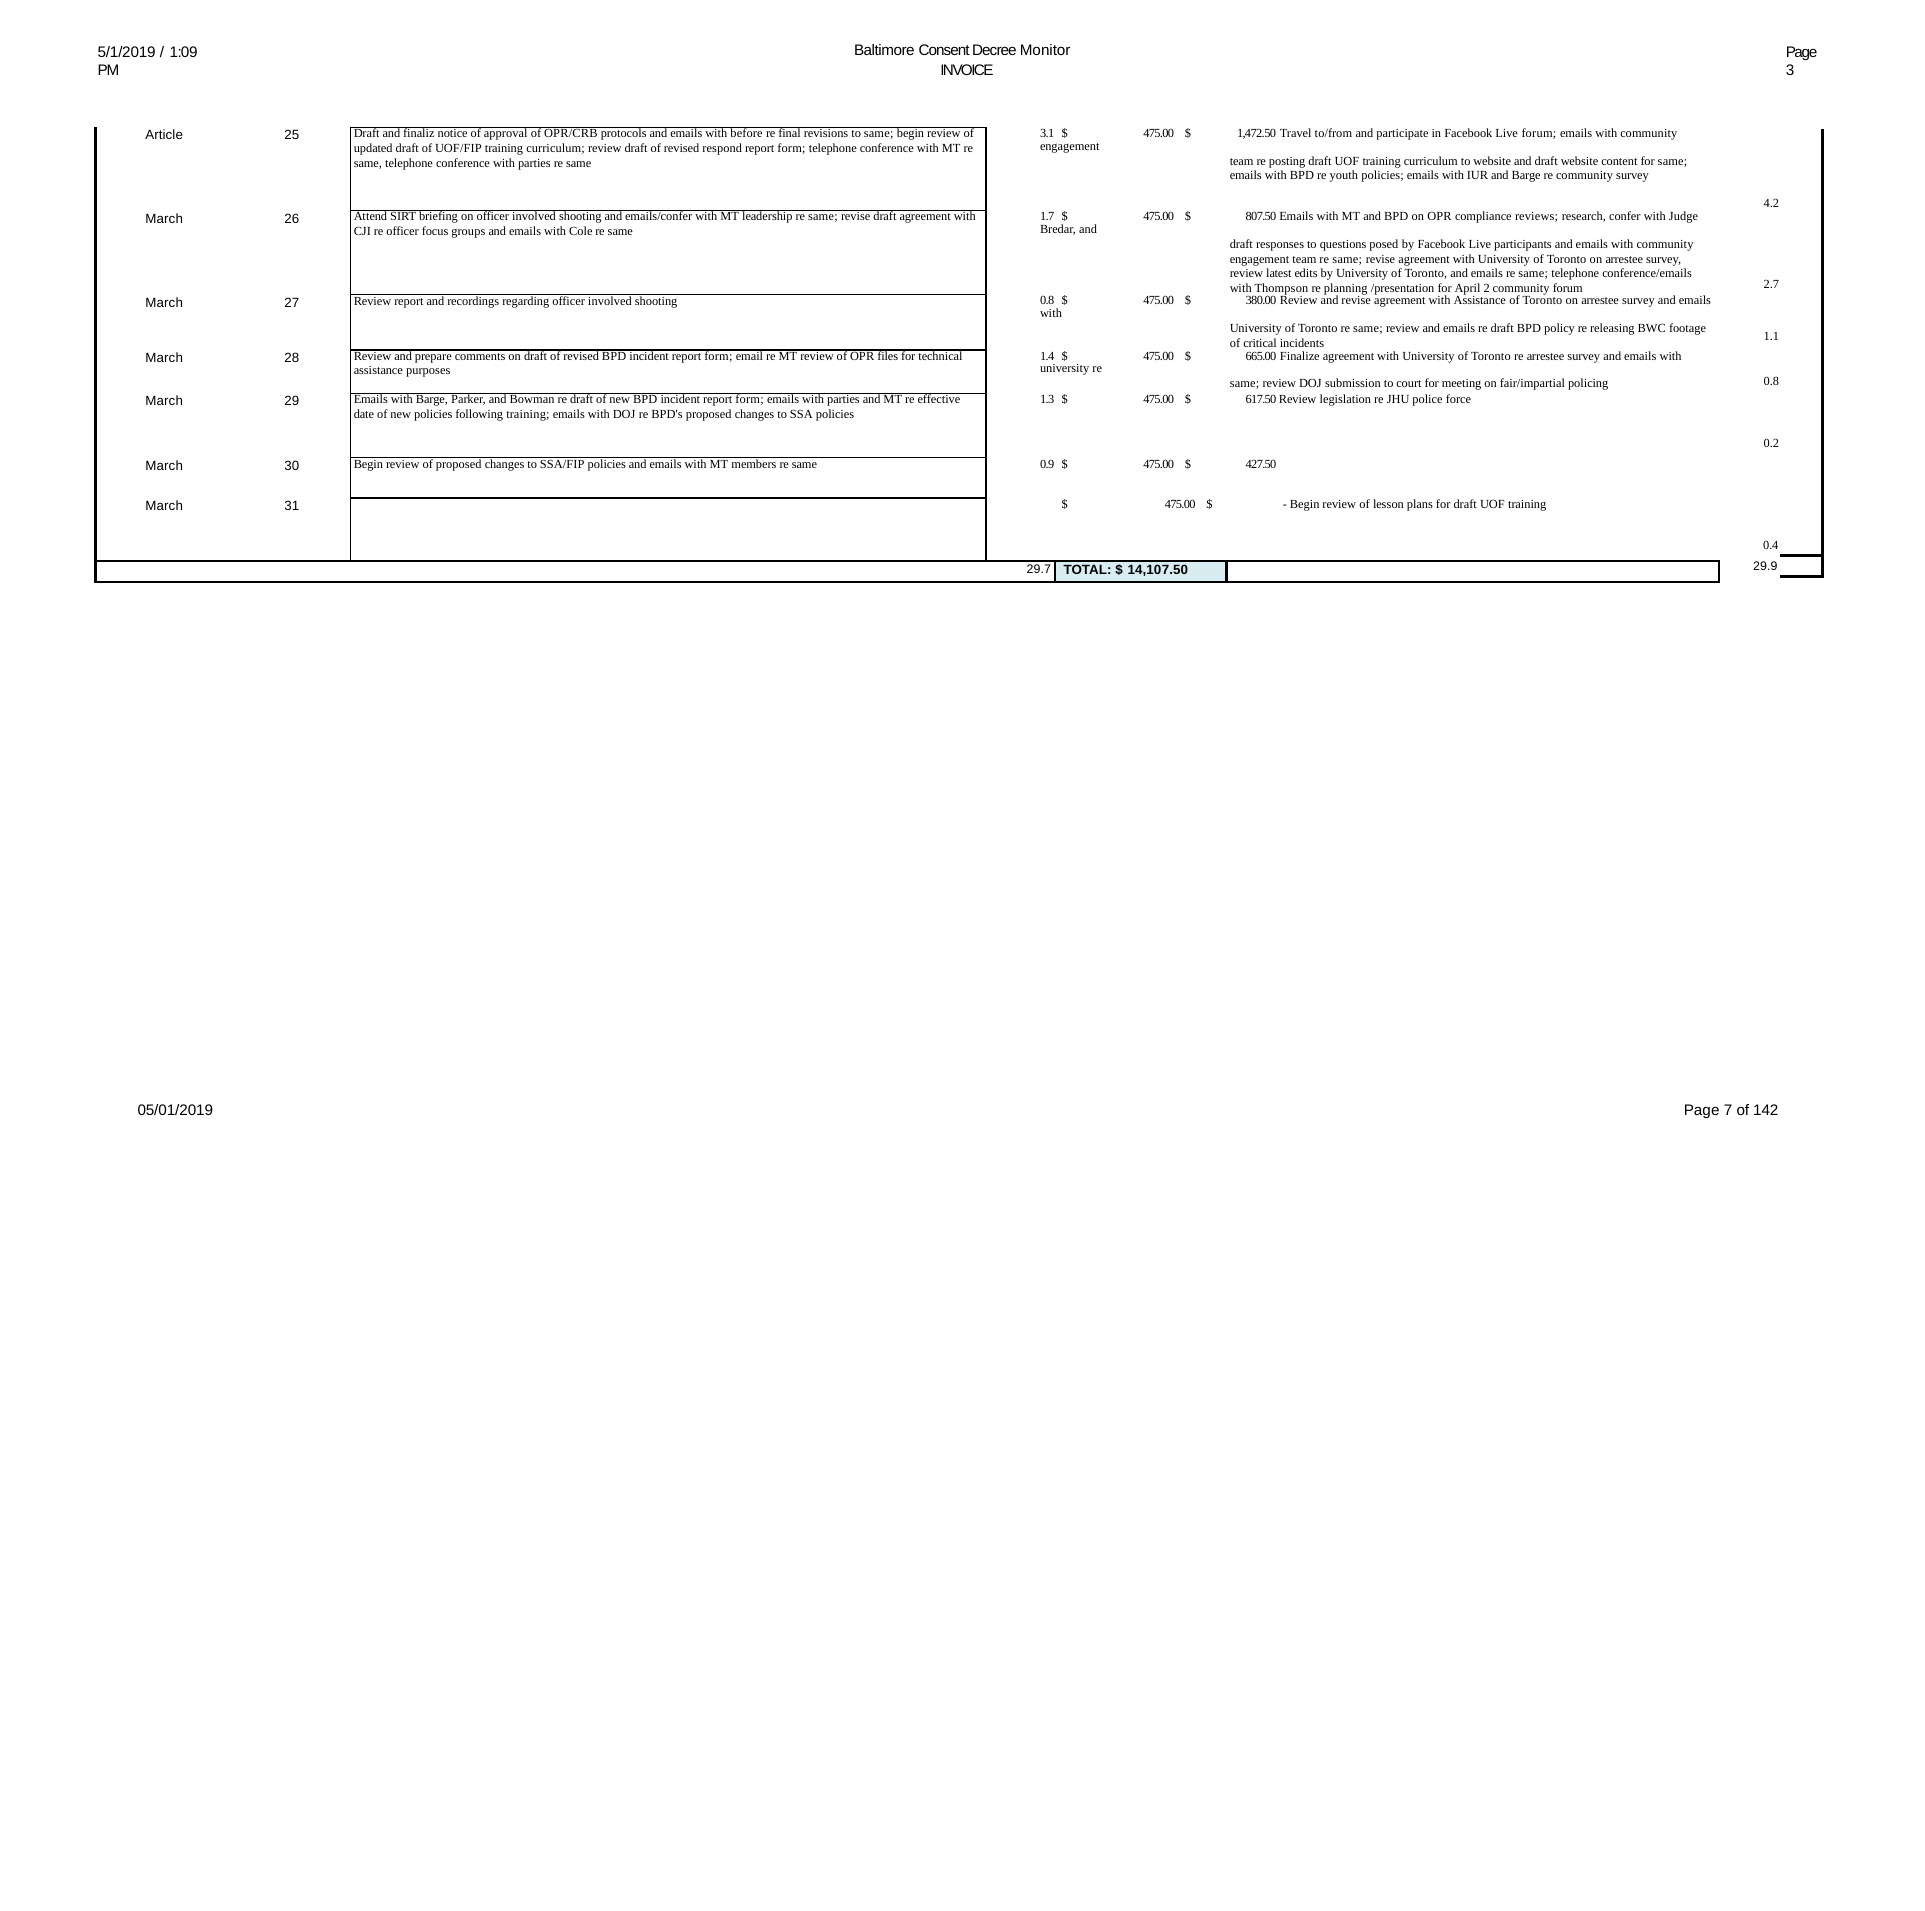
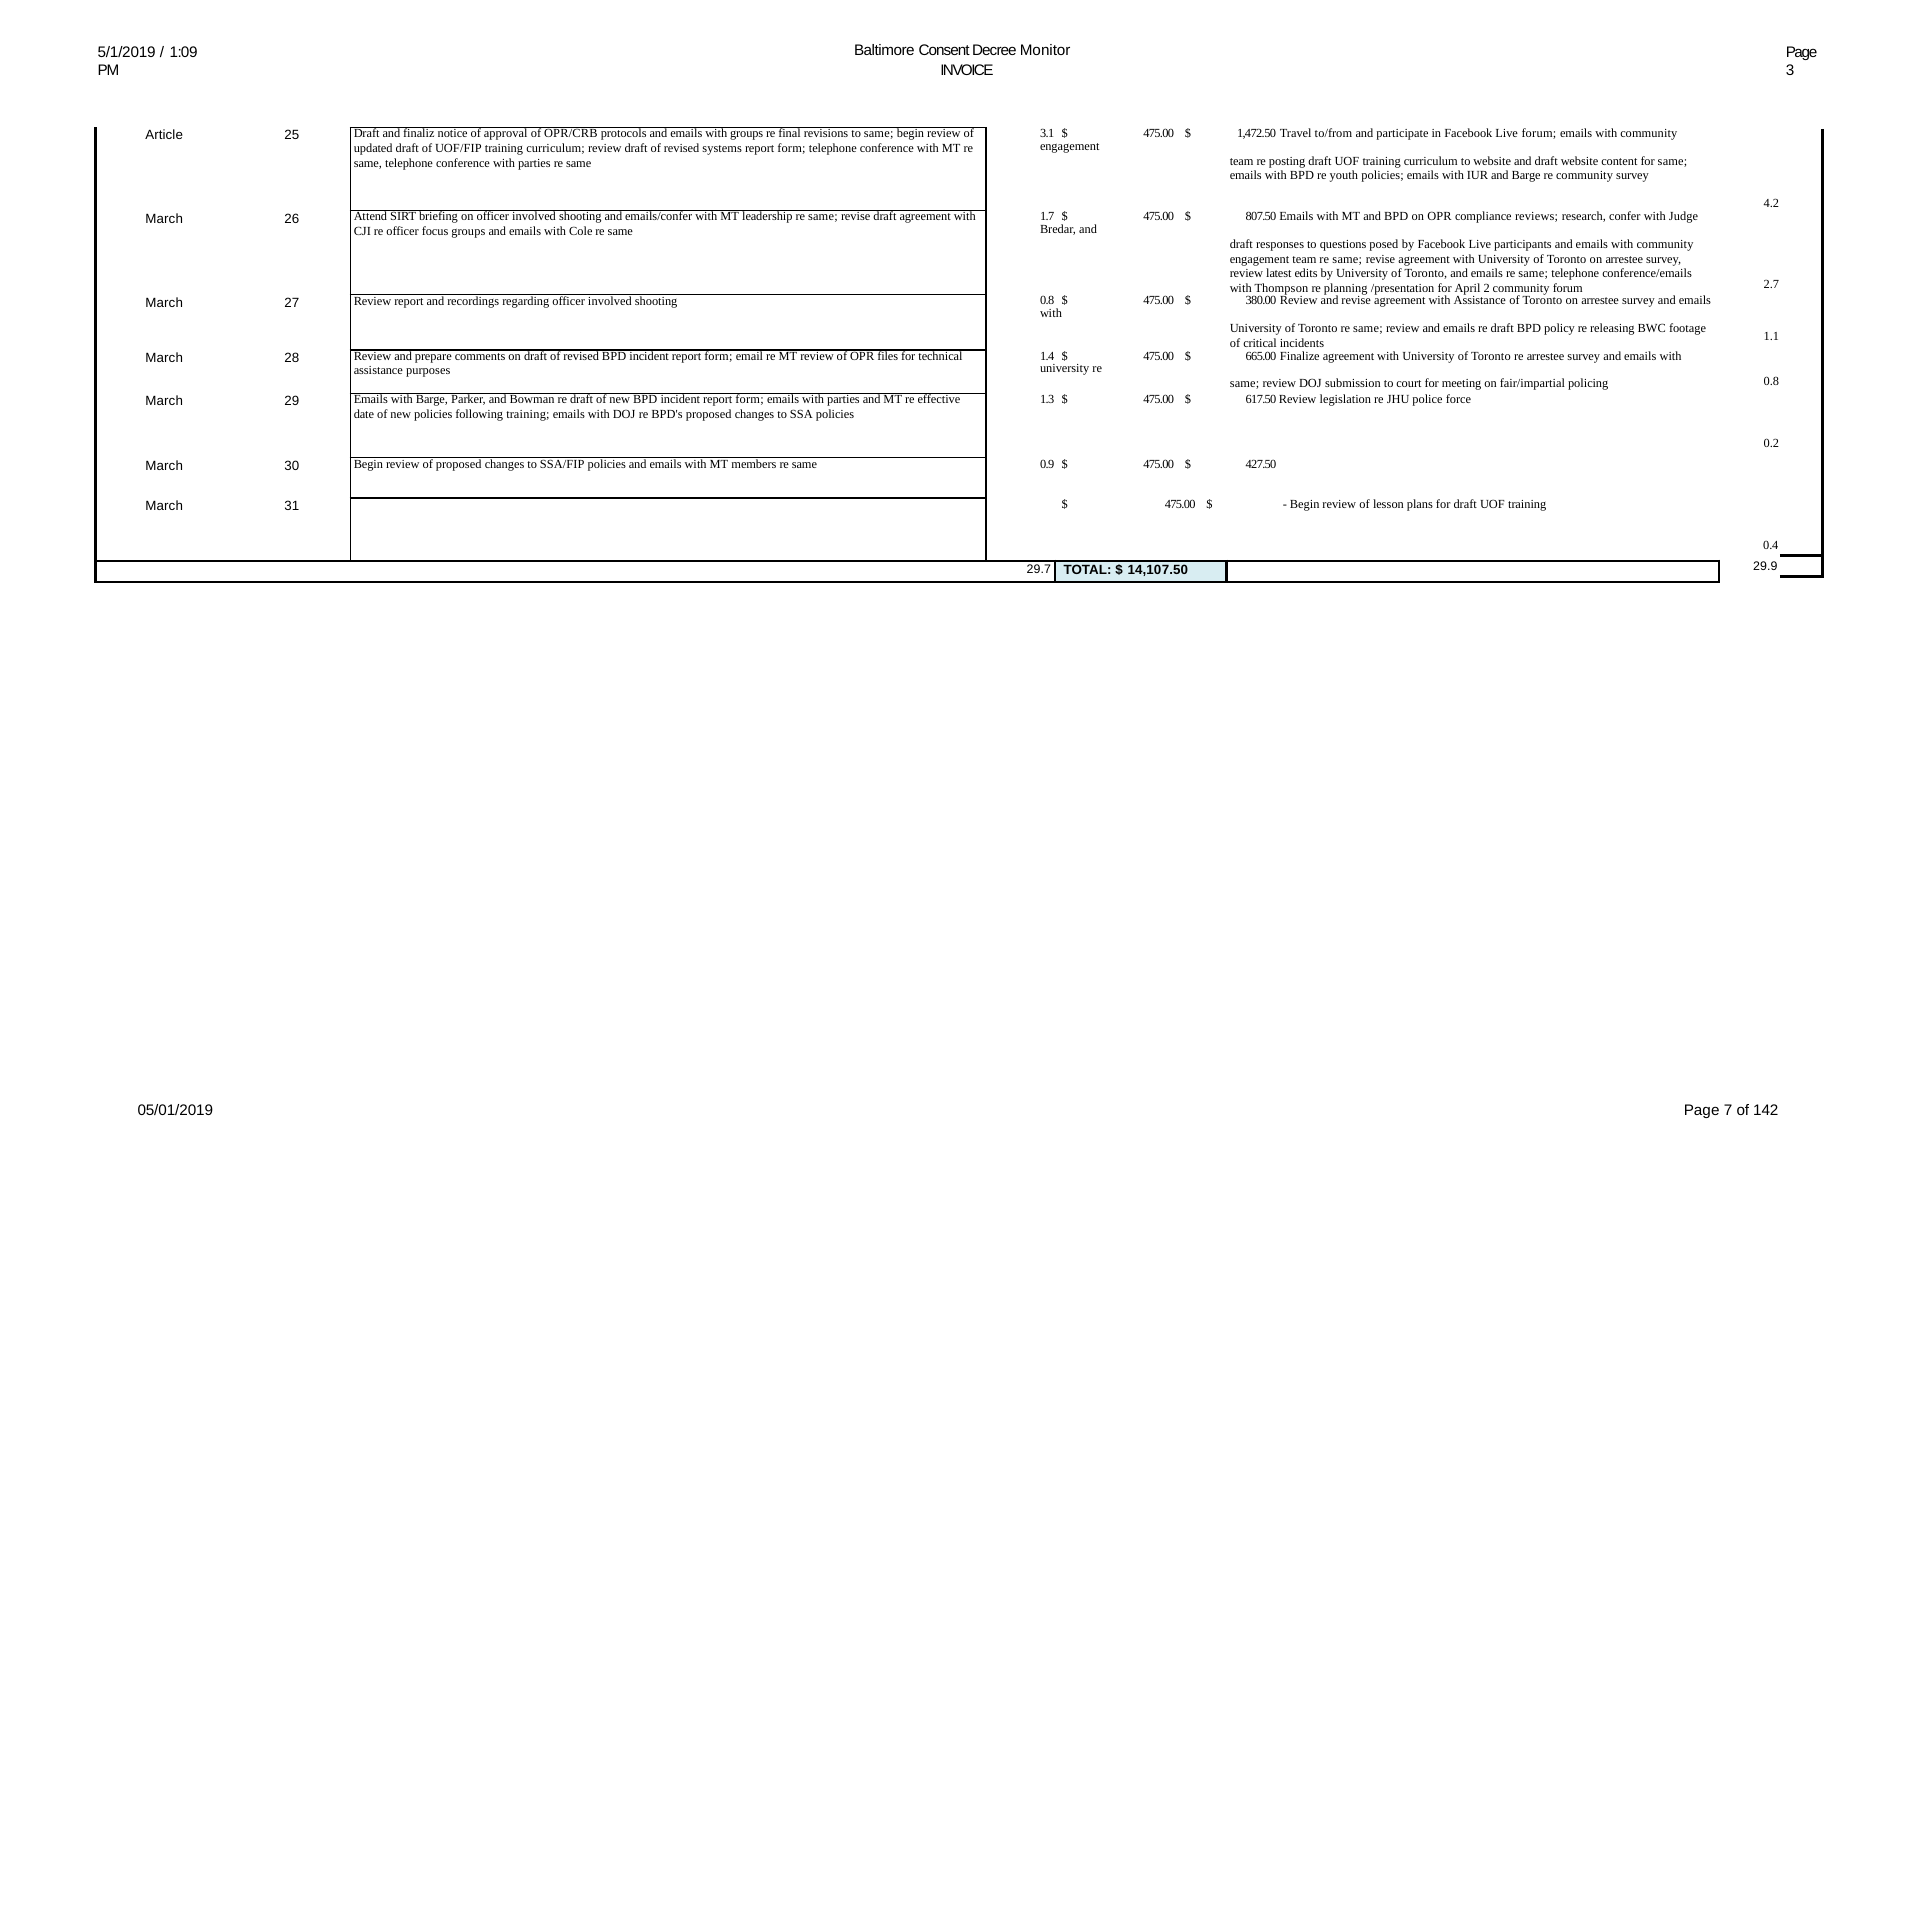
with before: before -> groups
respond: respond -> systems
